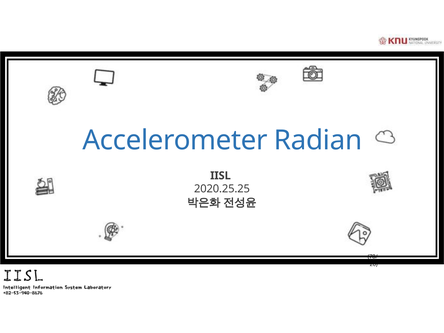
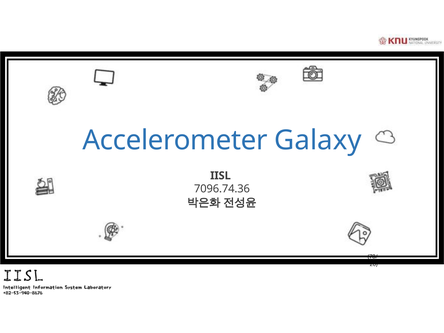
Radian: Radian -> Galaxy
2020.25.25: 2020.25.25 -> 7096.74.36
